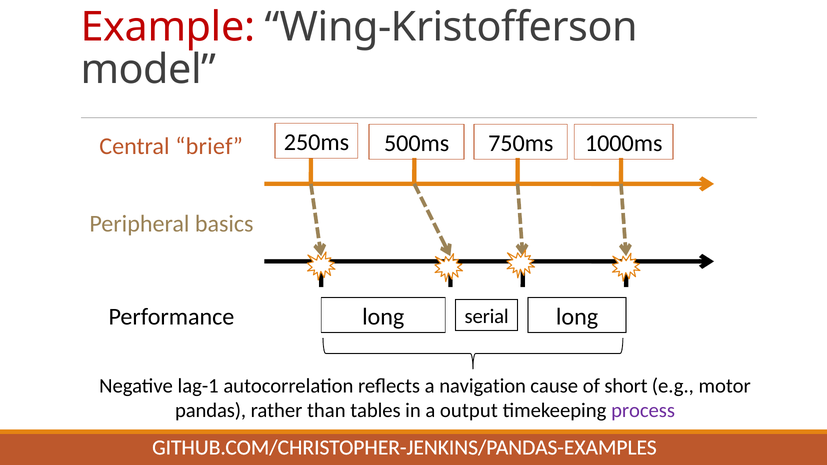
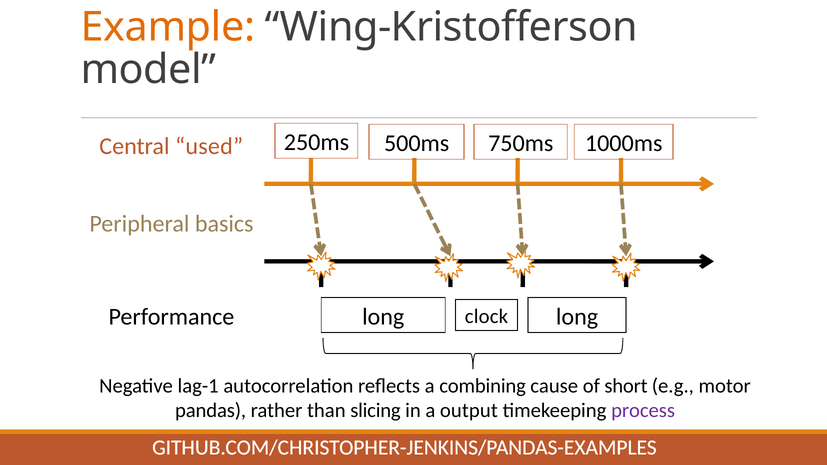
Example colour: red -> orange
brief: brief -> used
serial: serial -> clock
navigation: navigation -> combining
tables: tables -> slicing
